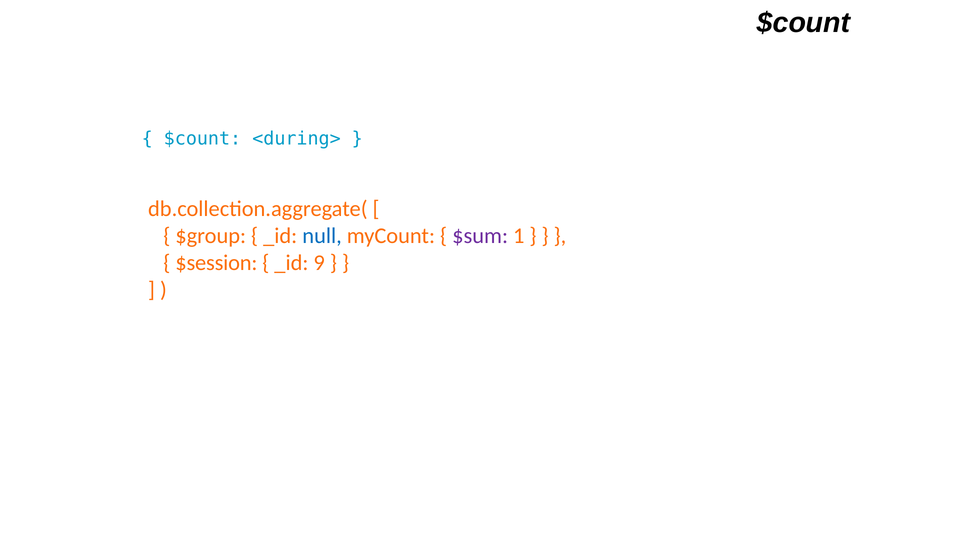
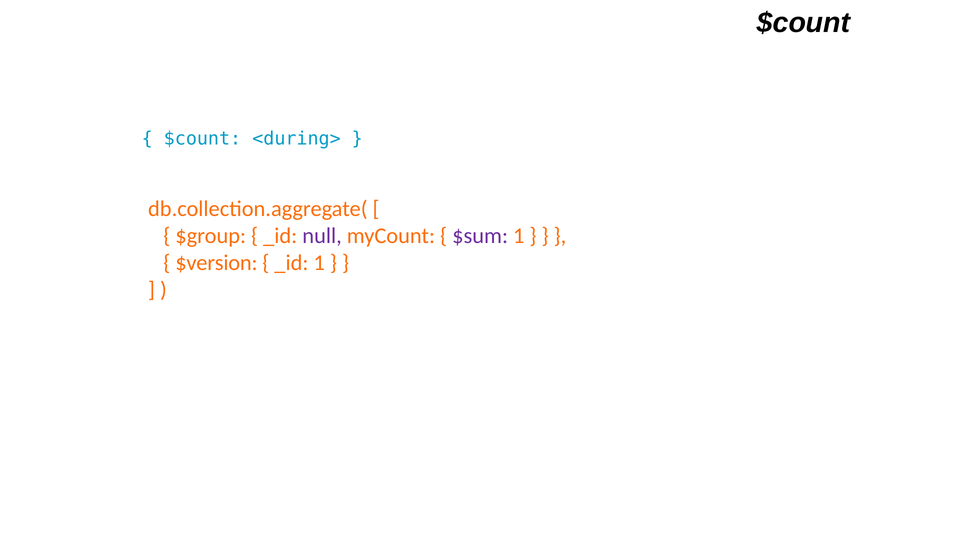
null colour: blue -> purple
$session: $session -> $version
_id 9: 9 -> 1
